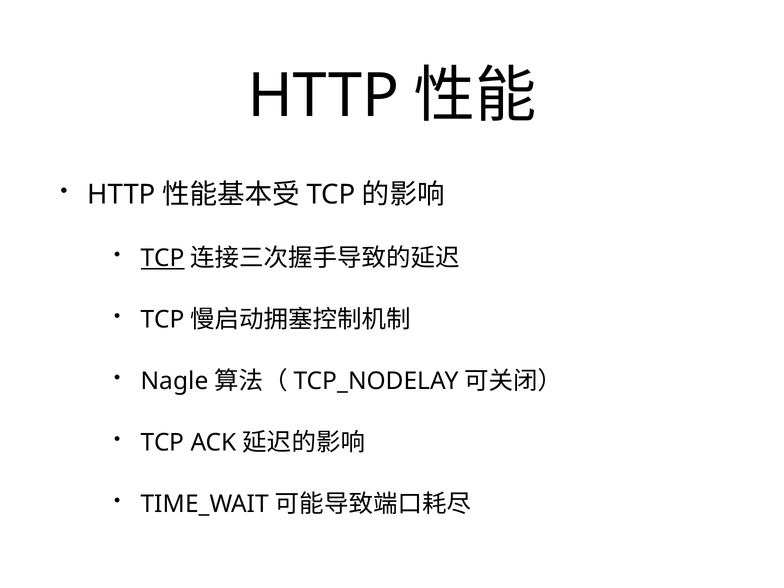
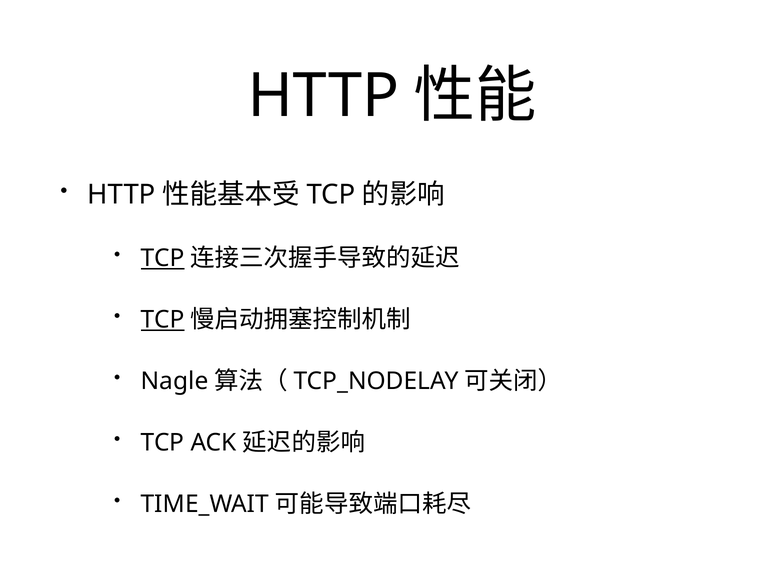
TCP at (163, 320) underline: none -> present
